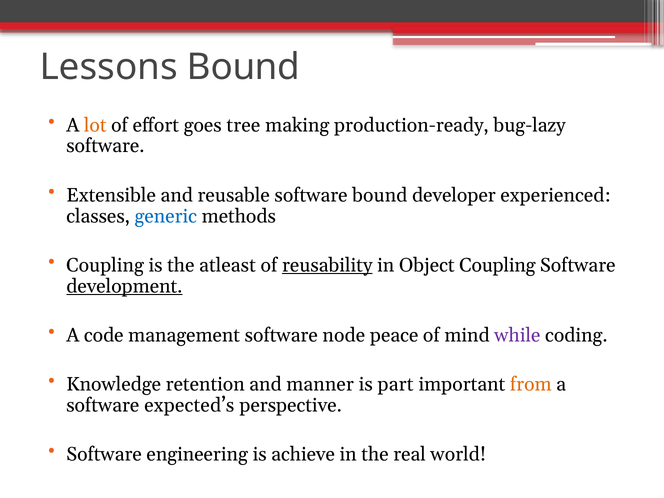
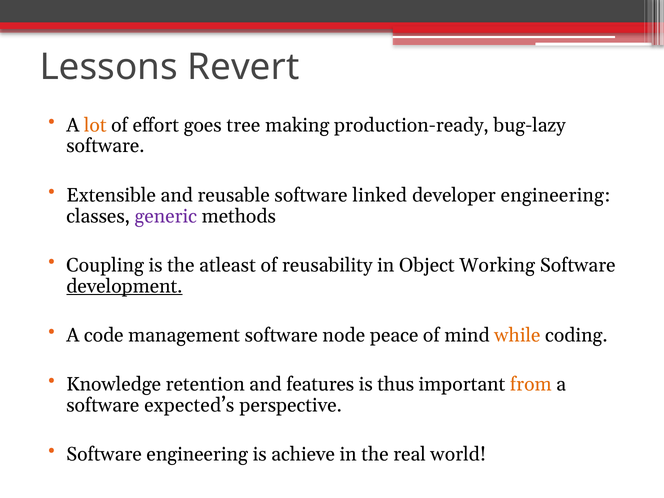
Lessons Bound: Bound -> Revert
software bound: bound -> linked
developer experienced: experienced -> engineering
generic colour: blue -> purple
reusability underline: present -> none
Object Coupling: Coupling -> Working
while colour: purple -> orange
manner: manner -> features
part: part -> thus
